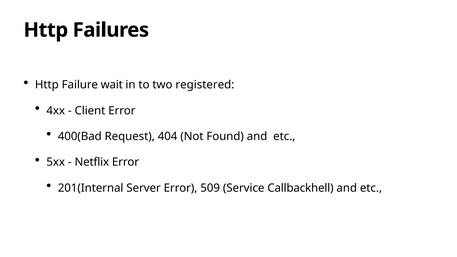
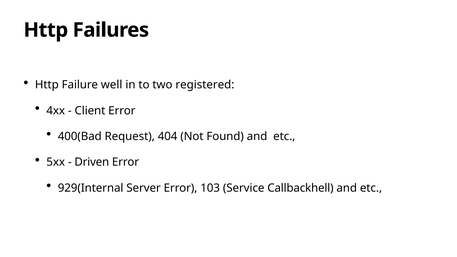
wait: wait -> well
Netflix: Netflix -> Driven
201(Internal: 201(Internal -> 929(Internal
509: 509 -> 103
